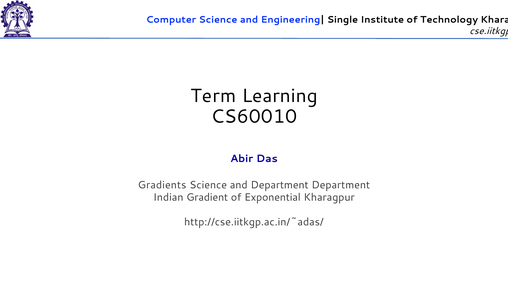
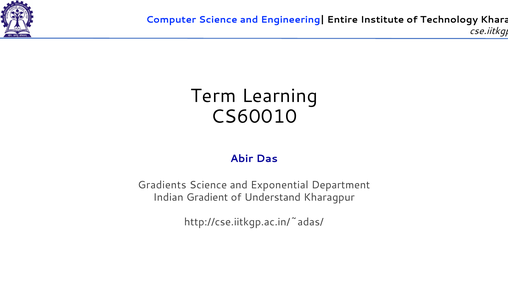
Single: Single -> Entire
and Department: Department -> Exponential
Exponential: Exponential -> Understand
